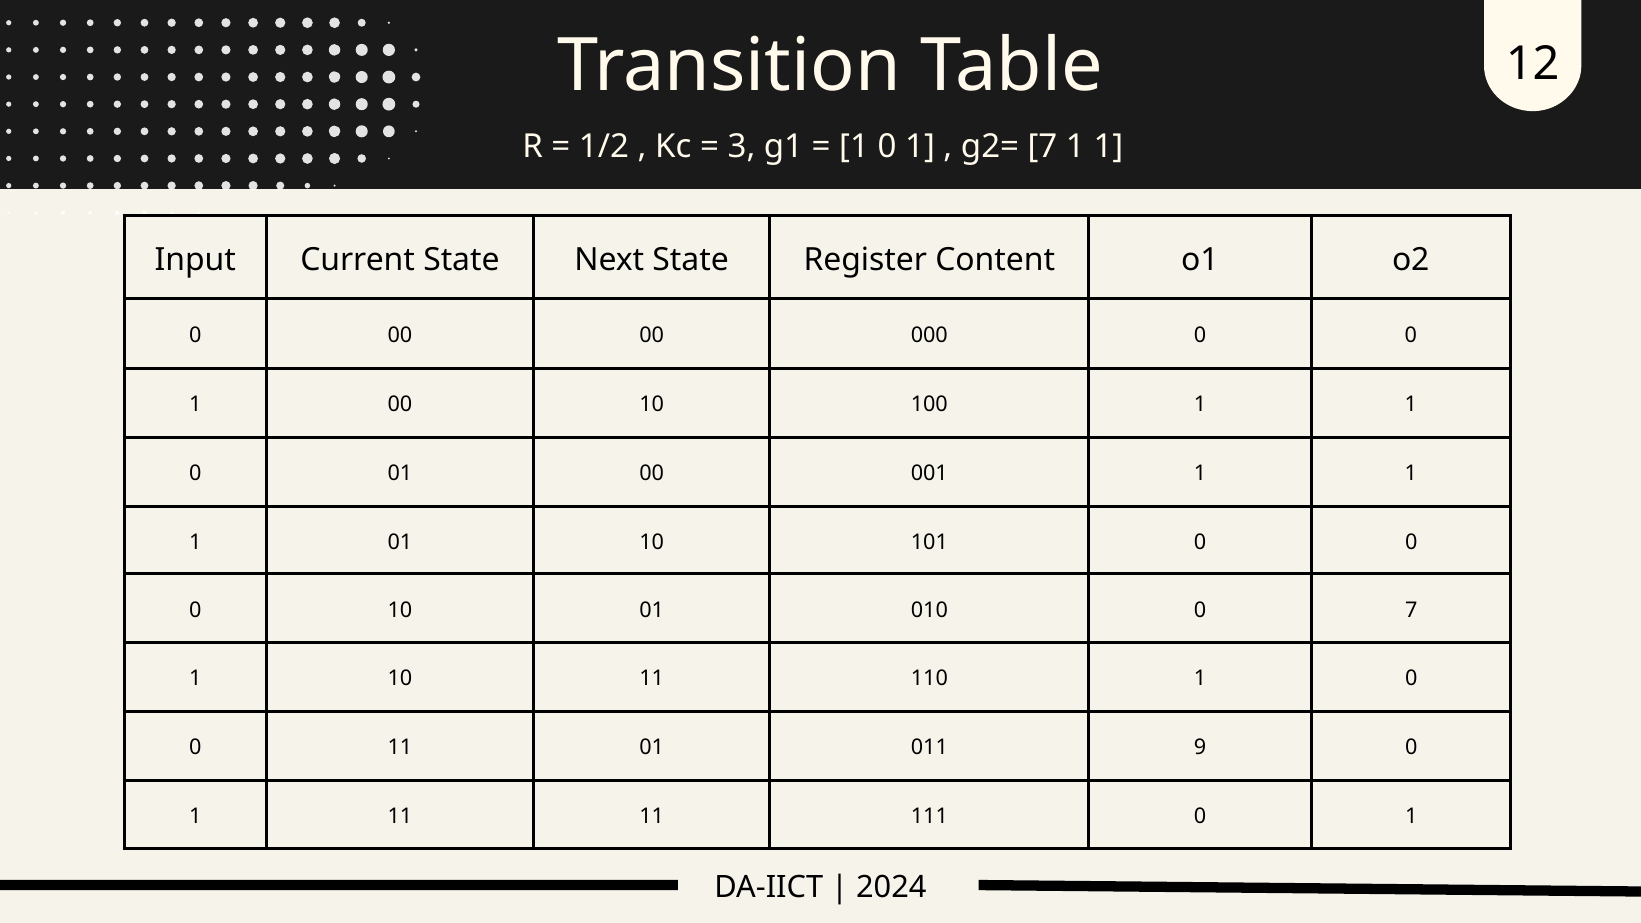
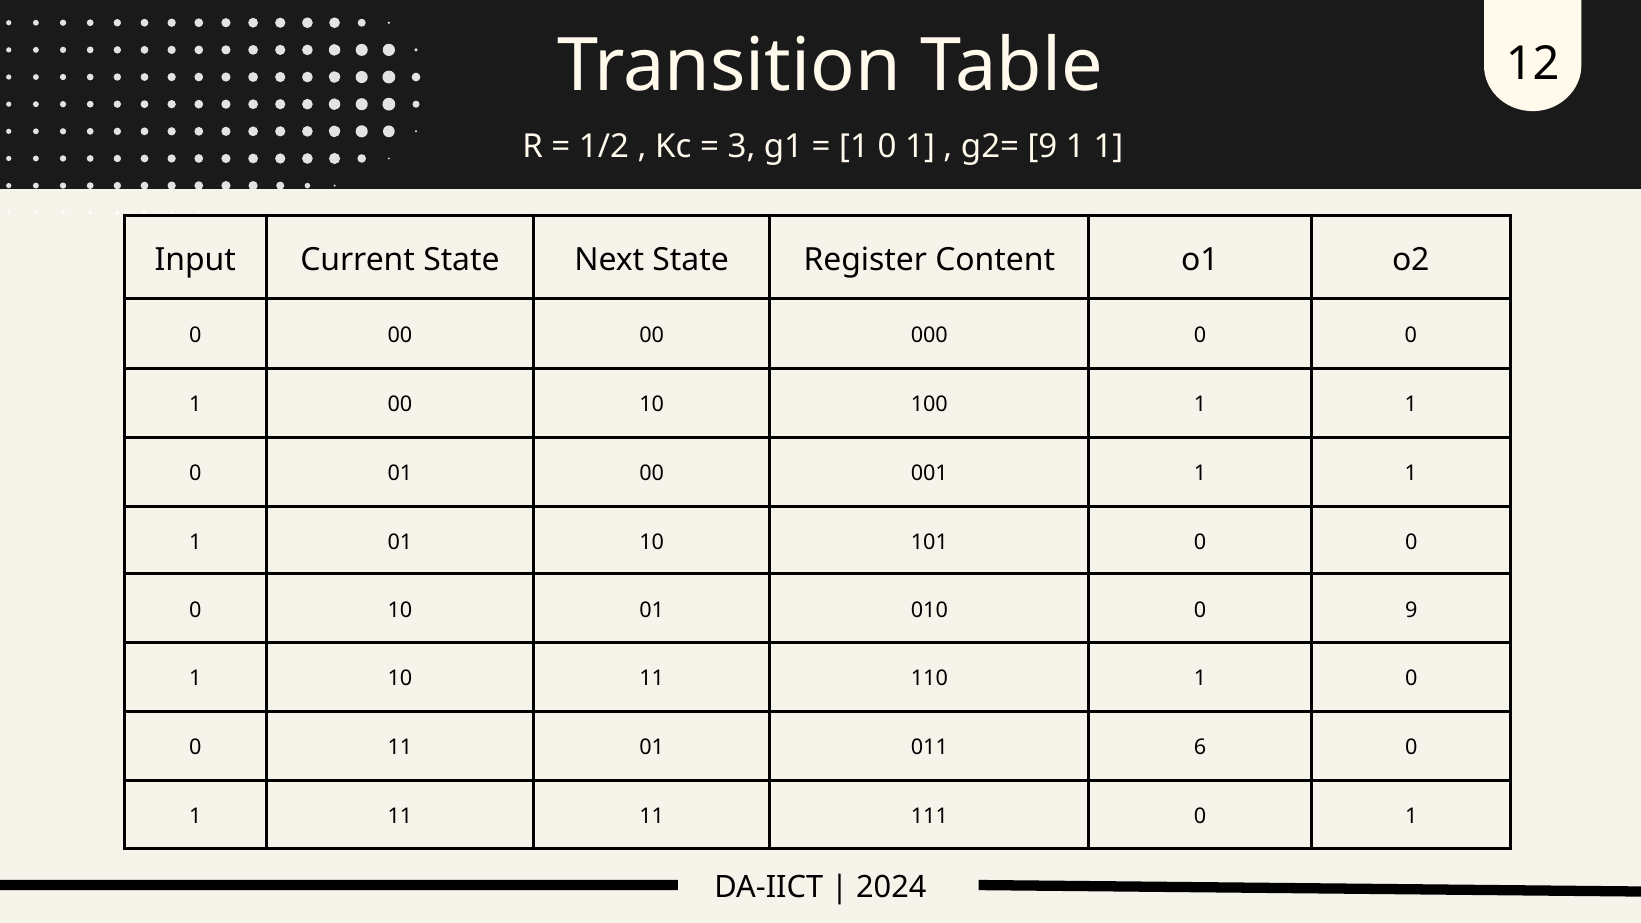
g2= 7: 7 -> 9
0 7: 7 -> 9
9: 9 -> 6
